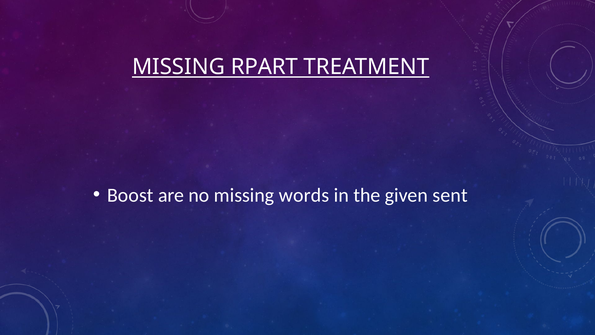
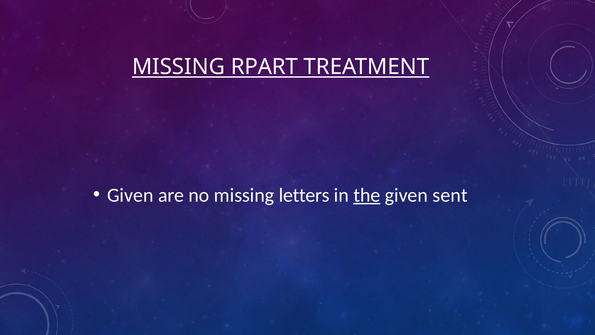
Boost at (130, 195): Boost -> Given
words: words -> letters
the underline: none -> present
